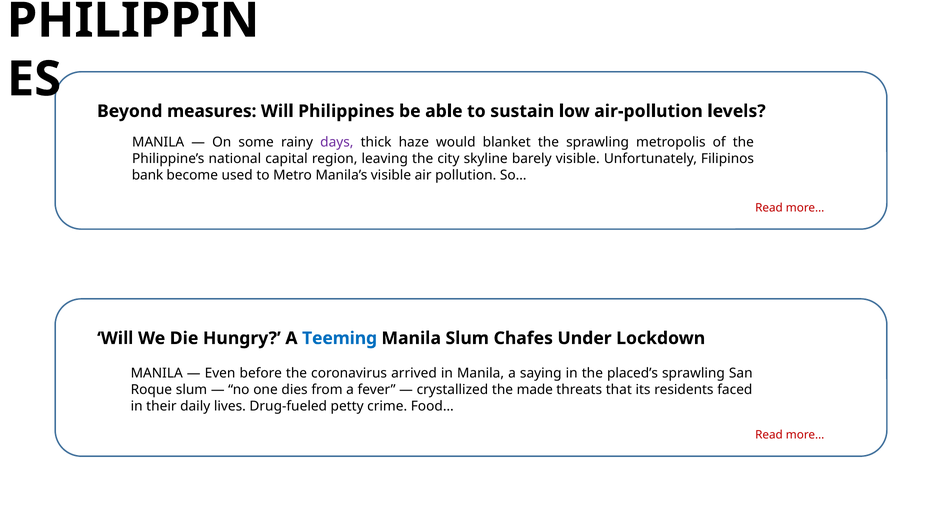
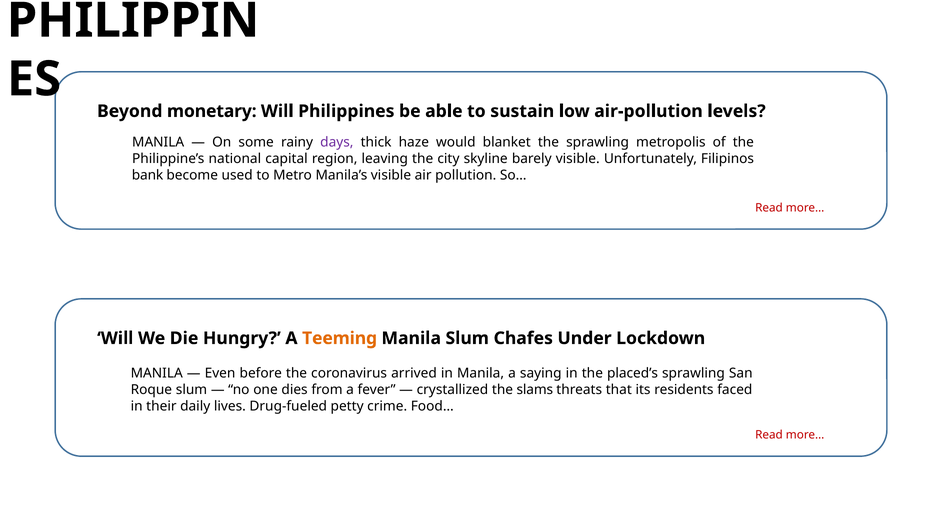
measures: measures -> monetary
Teeming colour: blue -> orange
made: made -> slams
